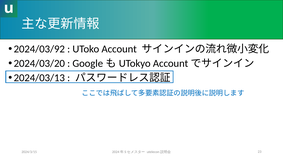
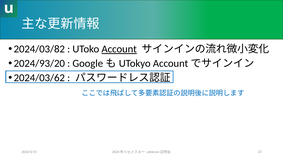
2024/03/92: 2024/03/92 -> 2024/03/82
Account underline: none -> present
2024/03/20: 2024/03/20 -> 2024/93/20
2024/03/13: 2024/03/13 -> 2024/03/62
